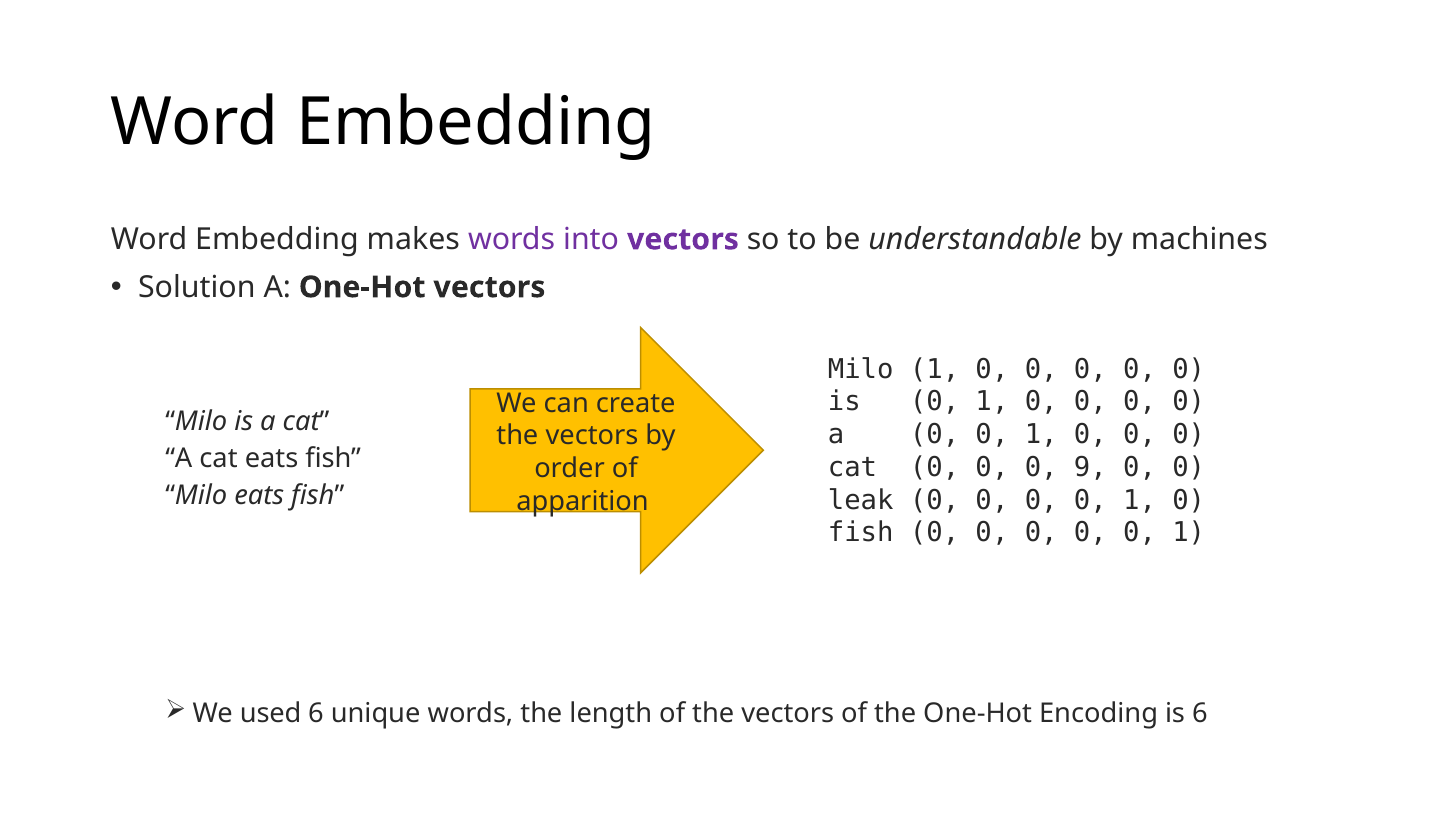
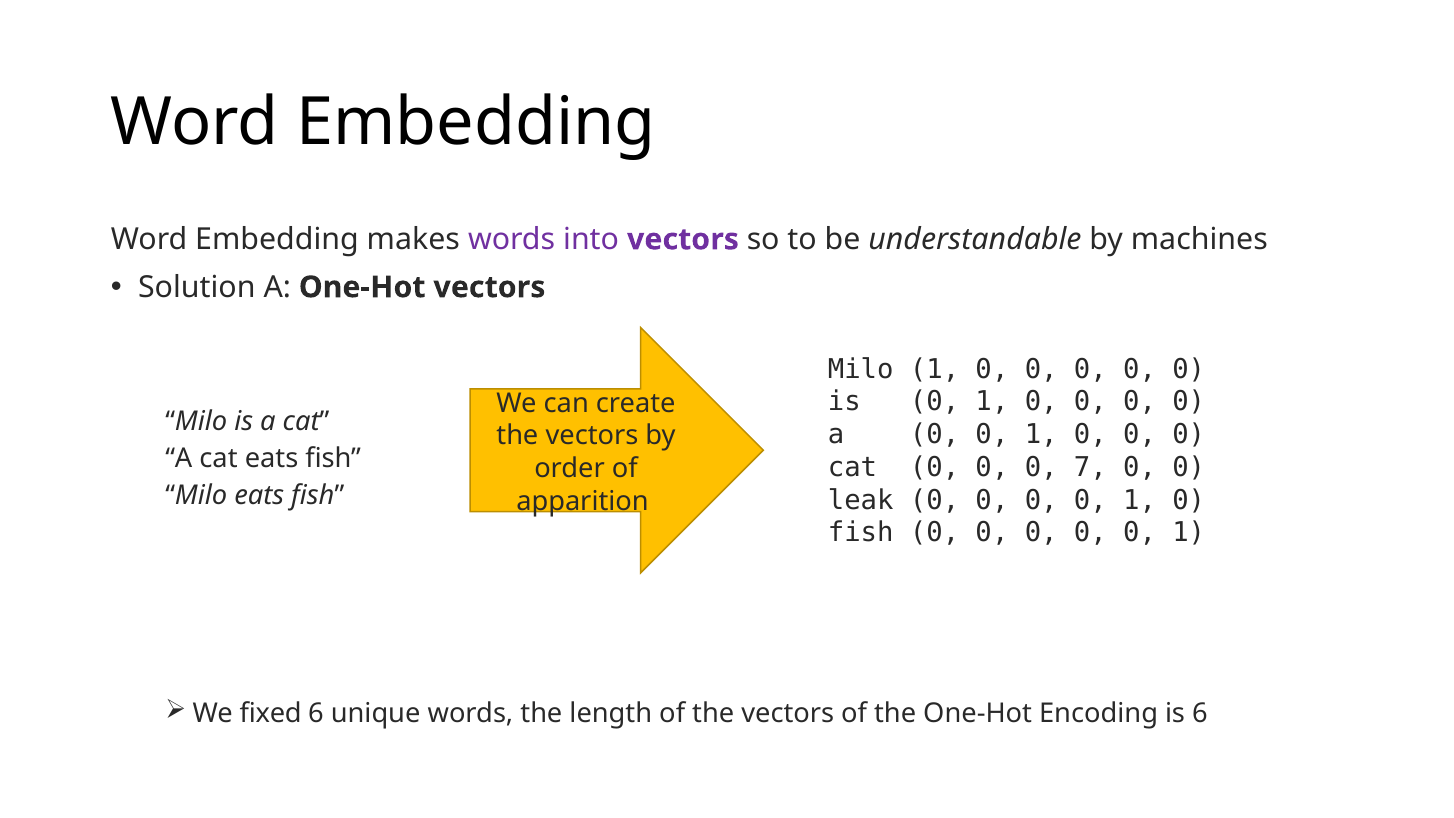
9: 9 -> 7
used: used -> fixed
